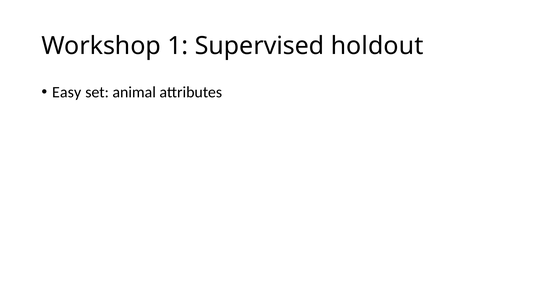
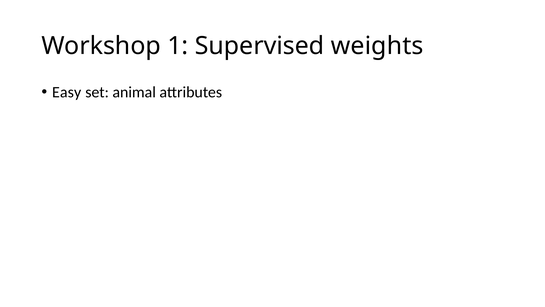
holdout: holdout -> weights
